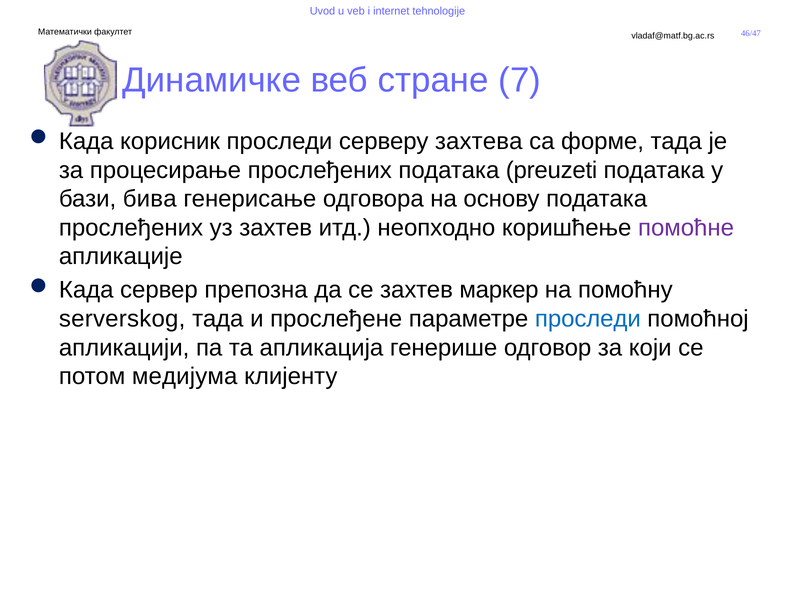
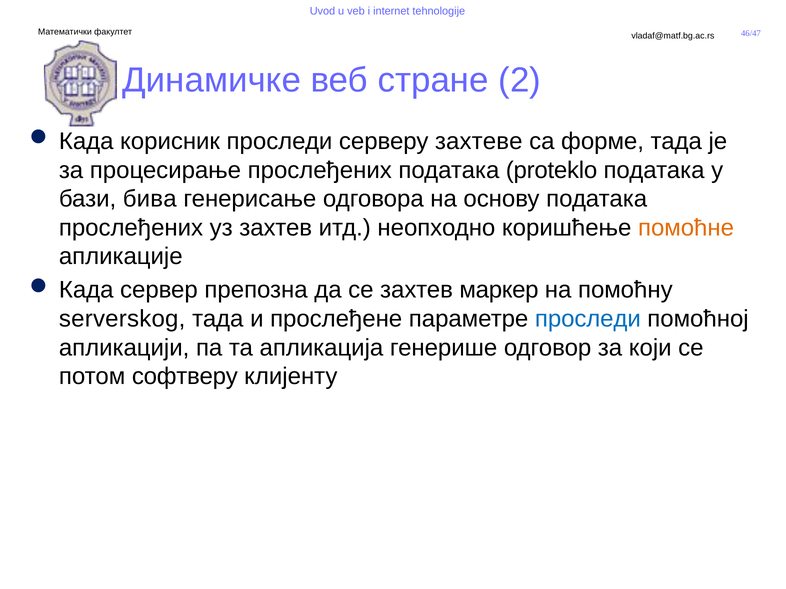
7: 7 -> 2
захтева: захтева -> захтеве
preuzeti: preuzeti -> proteklo
помоћне colour: purple -> orange
медијума: медијума -> софтверу
